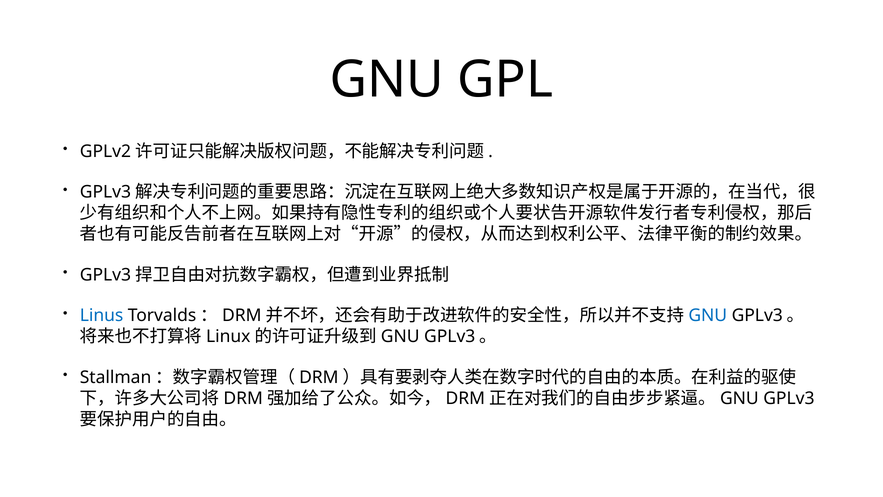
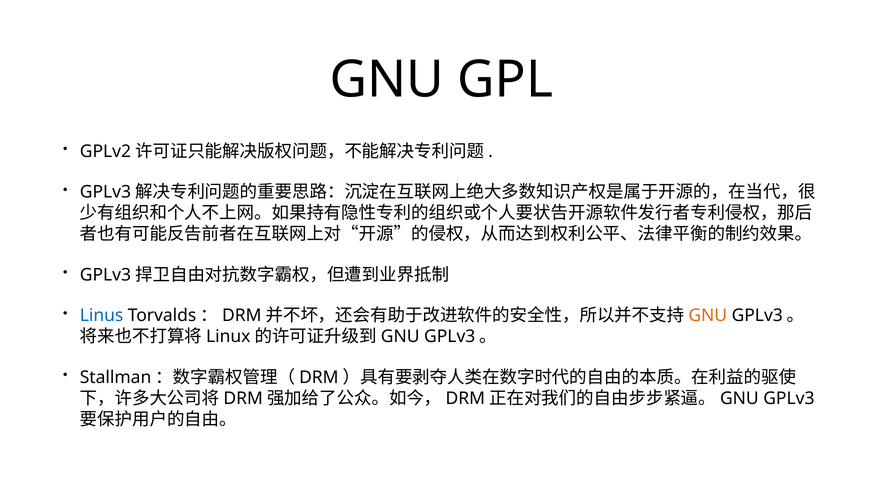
GNU at (708, 315) colour: blue -> orange
